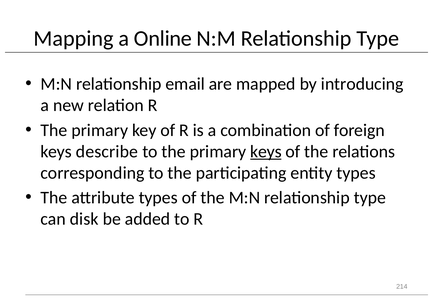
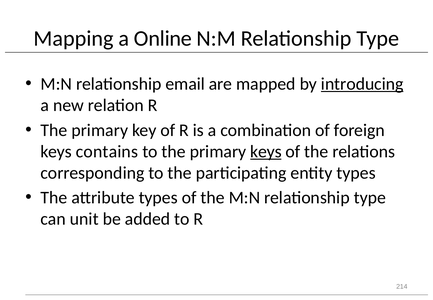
introducing underline: none -> present
describe: describe -> contains
disk: disk -> unit
